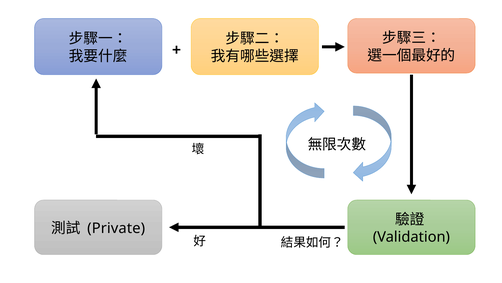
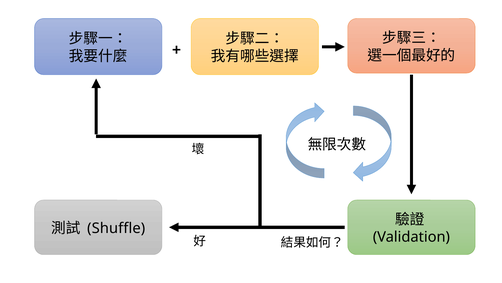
Private: Private -> Shuffle
